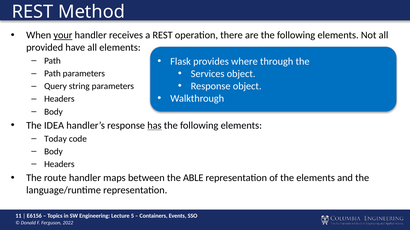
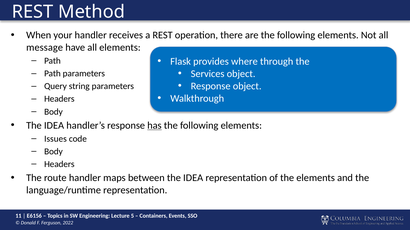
your underline: present -> none
provided: provided -> message
Today: Today -> Issues
between the ABLE: ABLE -> IDEA
